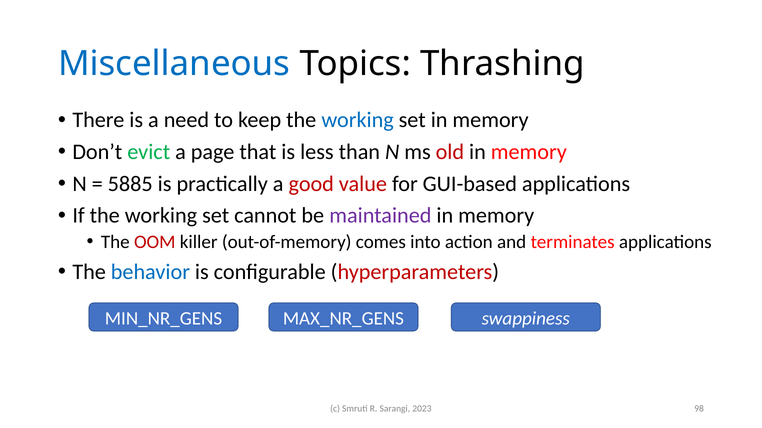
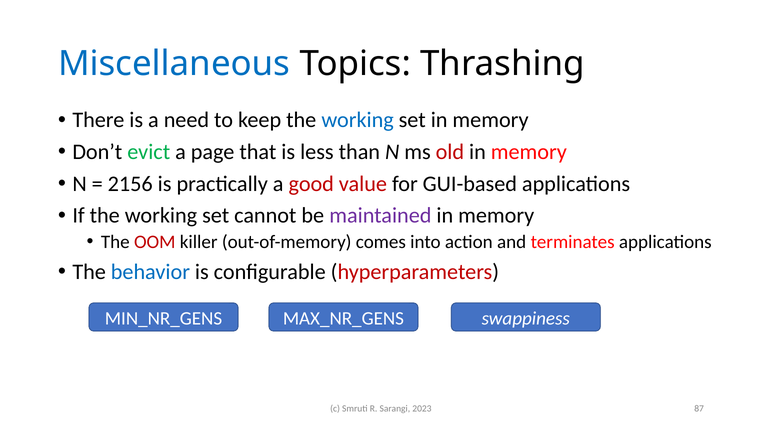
5885: 5885 -> 2156
98: 98 -> 87
